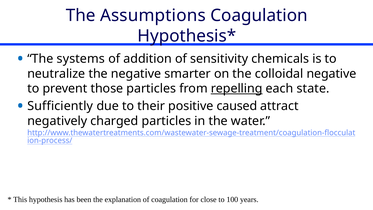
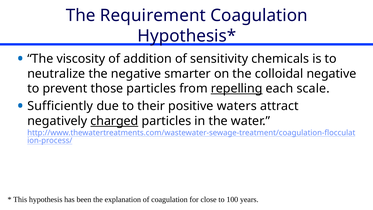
Assumptions: Assumptions -> Requirement
systems: systems -> viscosity
state: state -> scale
caused: caused -> waters
charged underline: none -> present
